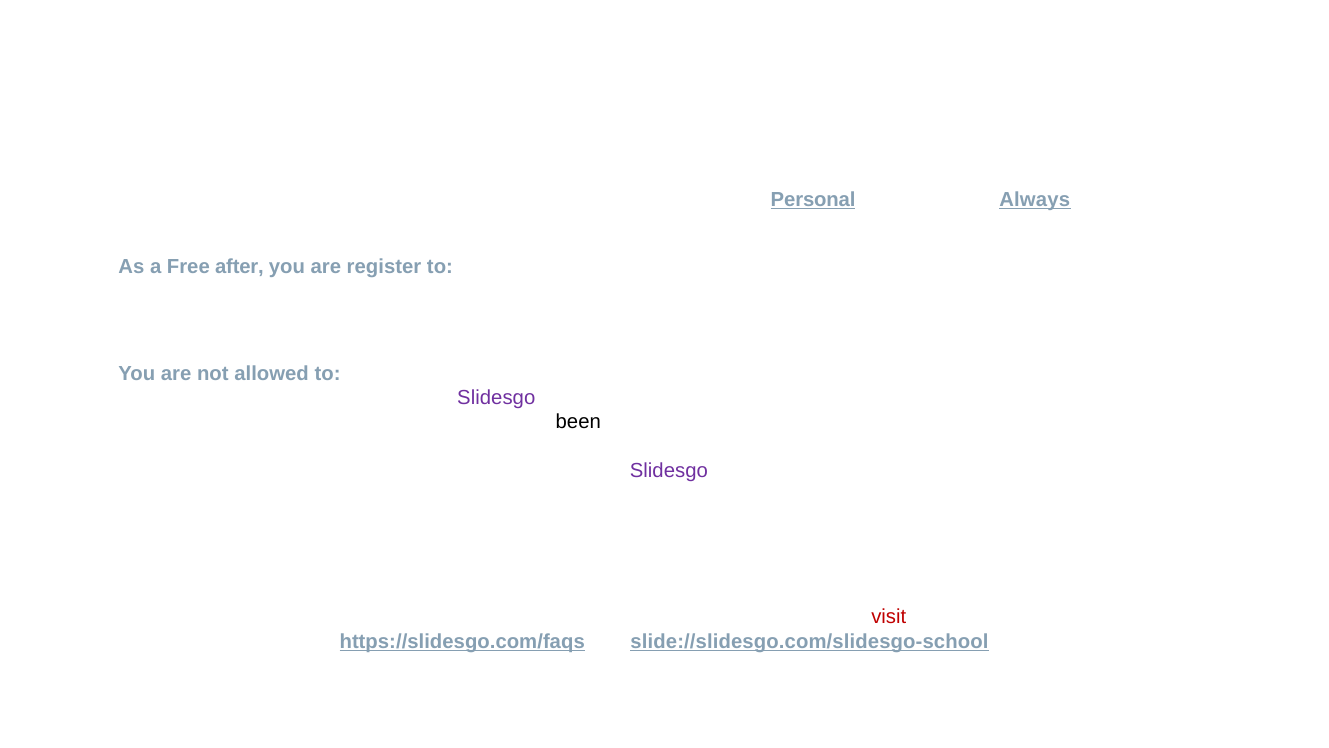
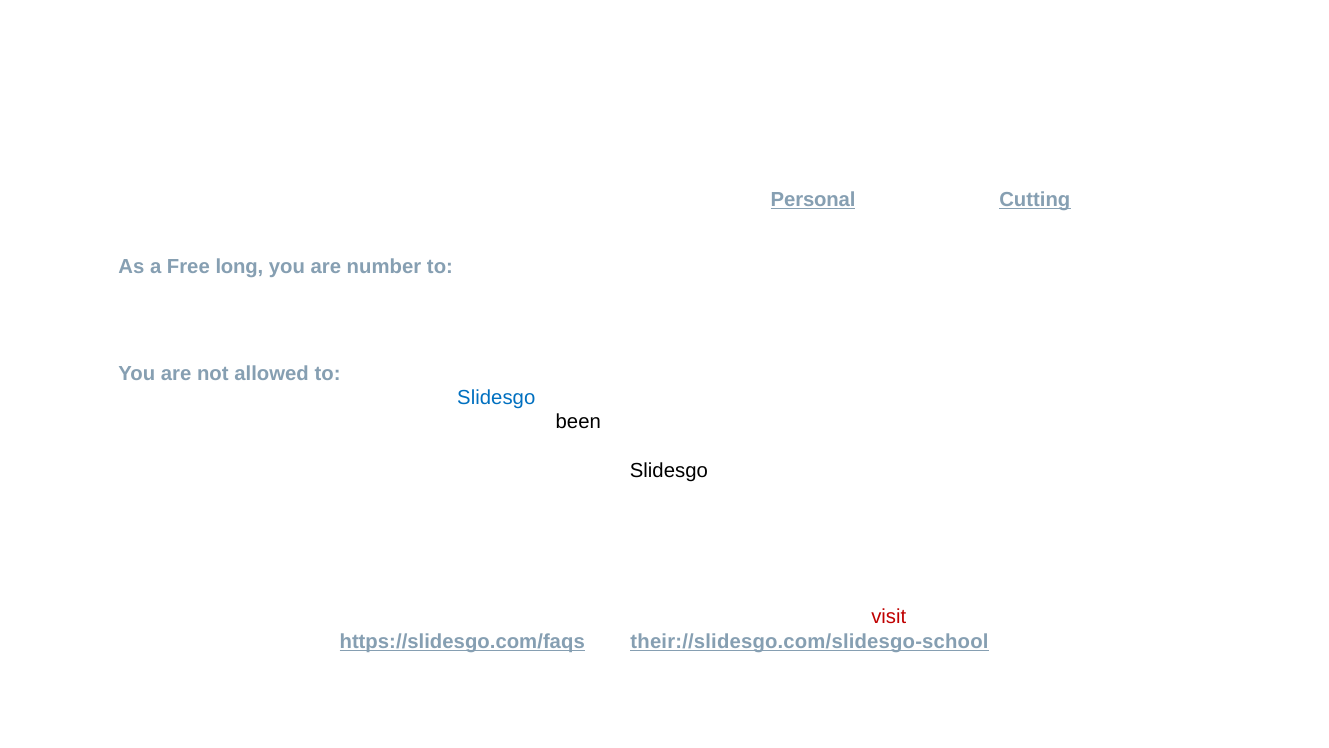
Always: Always -> Cutting
after: after -> long
register: register -> number
Slidesgo at (496, 397) colour: purple -> blue
Slidesgo at (669, 471) colour: purple -> black
slide://slidesgo.com/slidesgo-school: slide://slidesgo.com/slidesgo-school -> their://slidesgo.com/slidesgo-school
